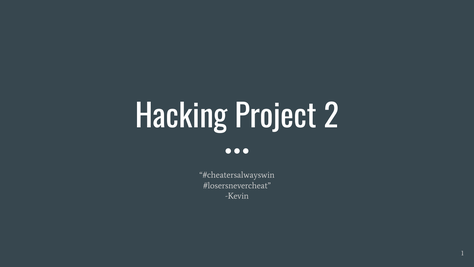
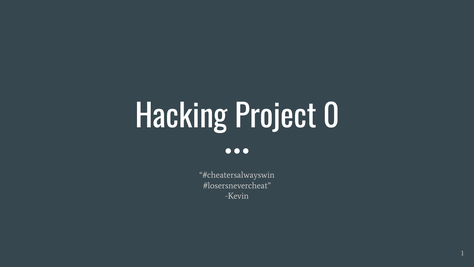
2: 2 -> 0
